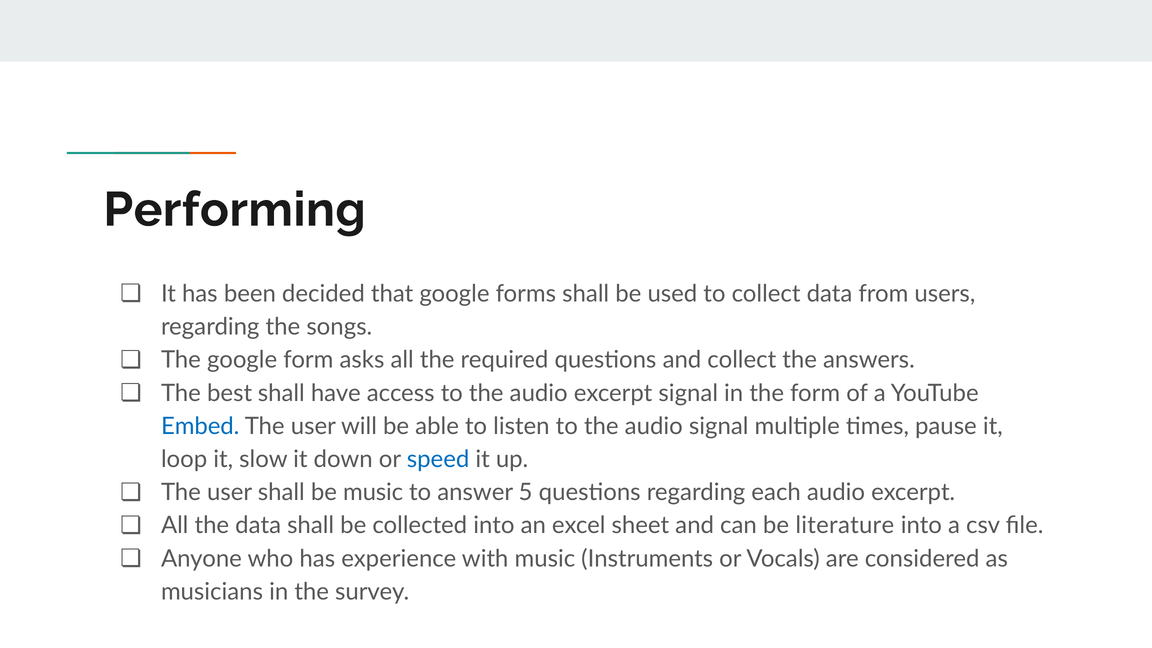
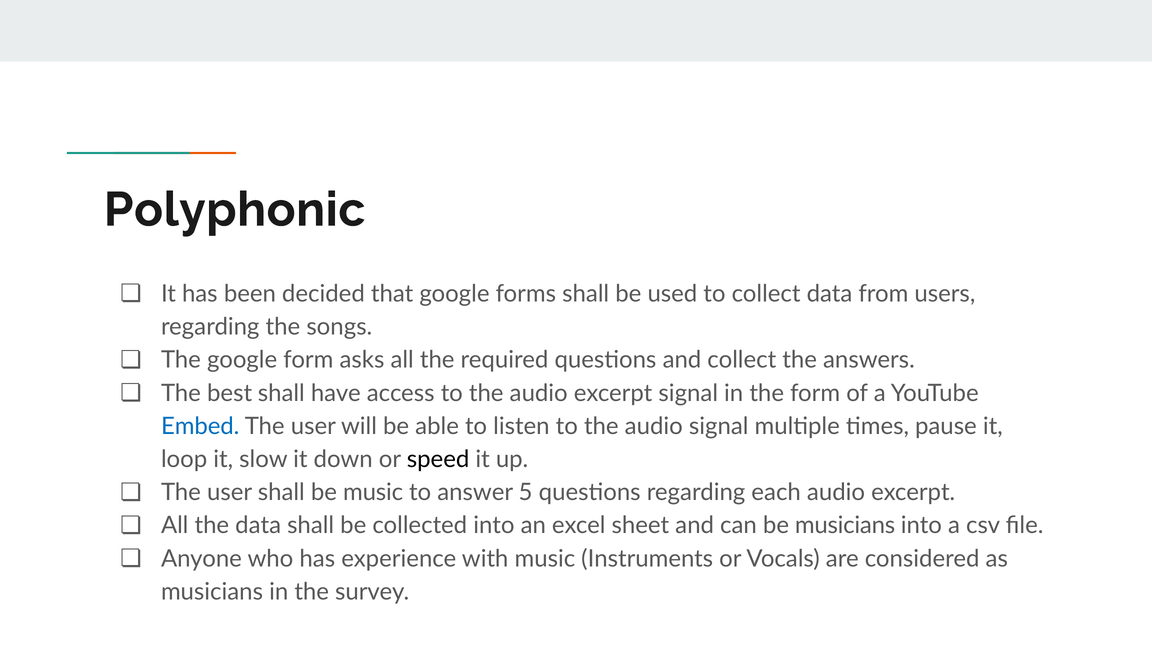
Performing: Performing -> Polyphonic
speed colour: blue -> black
be literature: literature -> musicians
